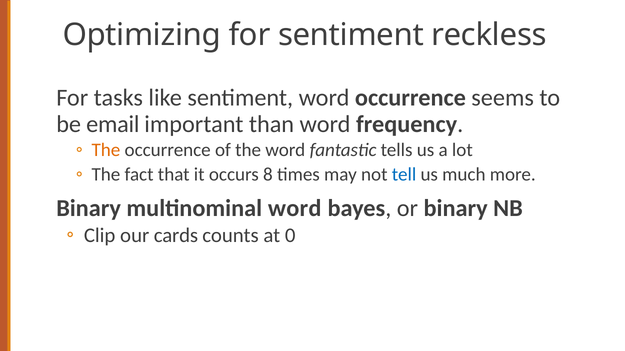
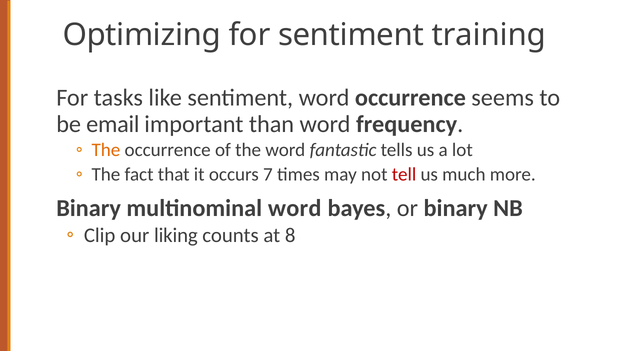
reckless: reckless -> training
8: 8 -> 7
tell colour: blue -> red
cards: cards -> liking
0: 0 -> 8
